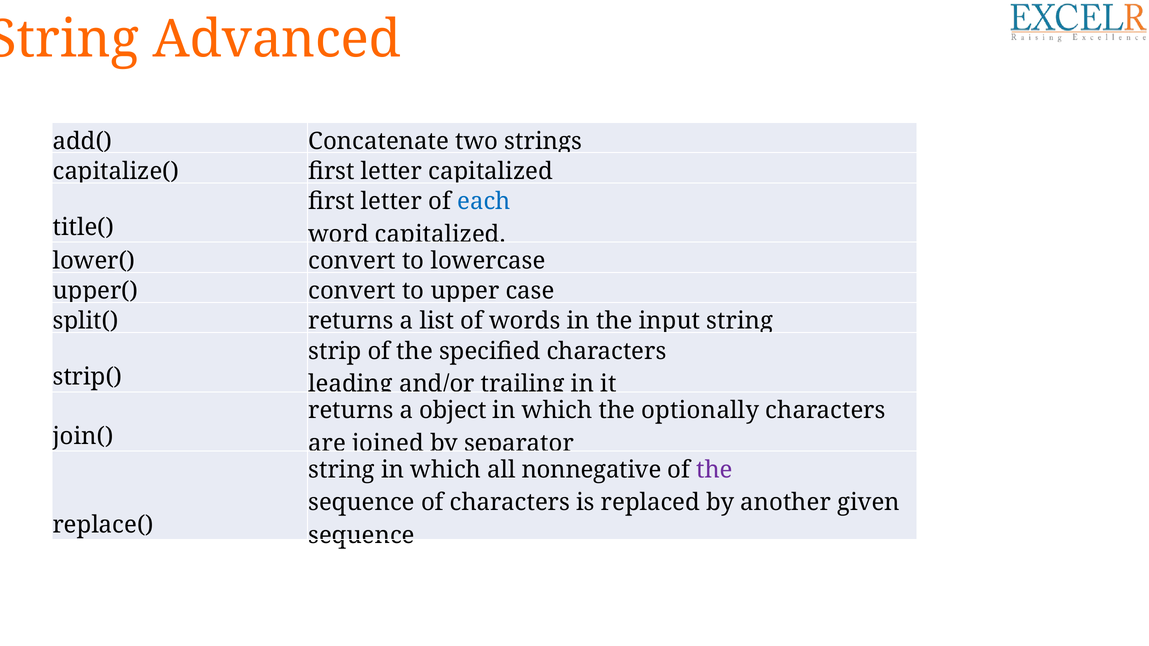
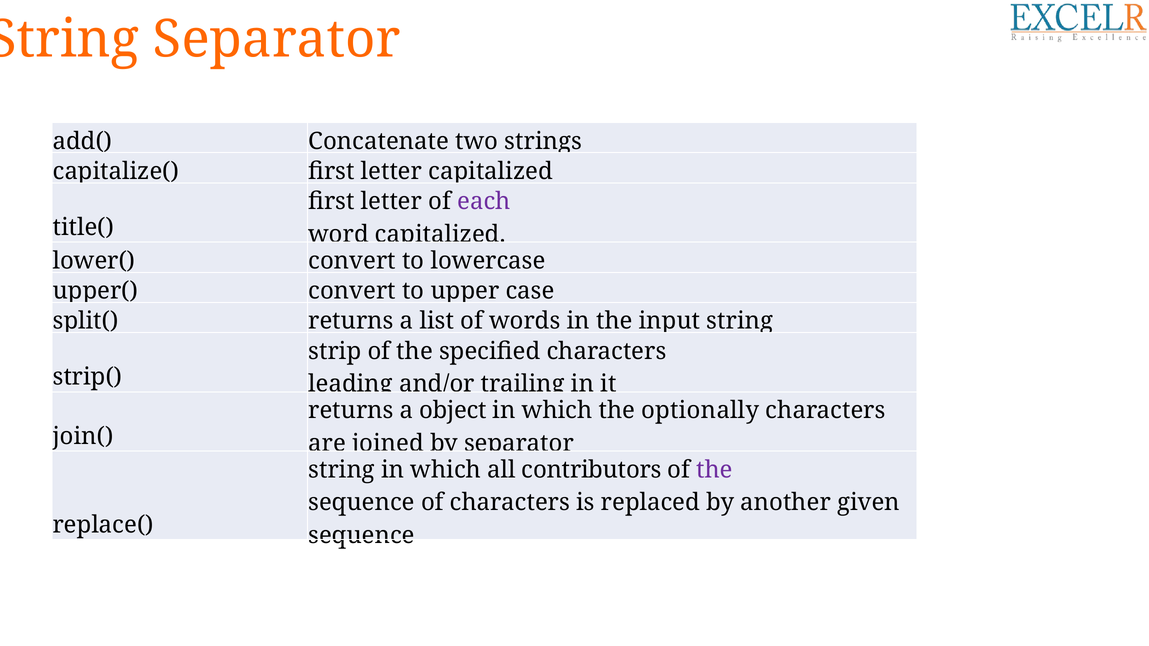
Advanced at (277, 39): Advanced -> Separator
each colour: blue -> purple
nonnegative: nonnegative -> contributors
